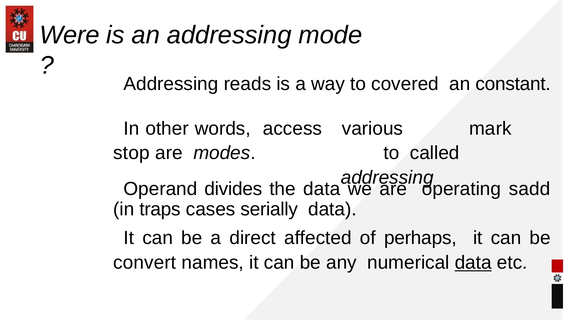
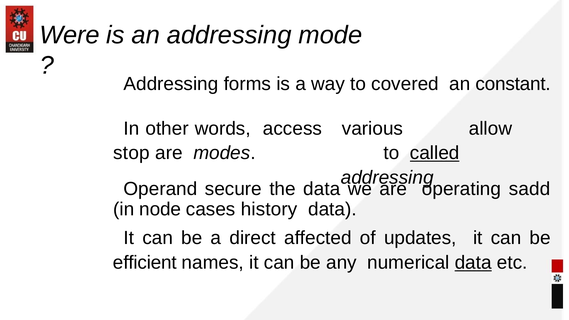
reads: reads -> forms
mark: mark -> allow
called underline: none -> present
divides: divides -> secure
traps: traps -> node
serially: serially -> history
perhaps: perhaps -> updates
convert: convert -> efficient
